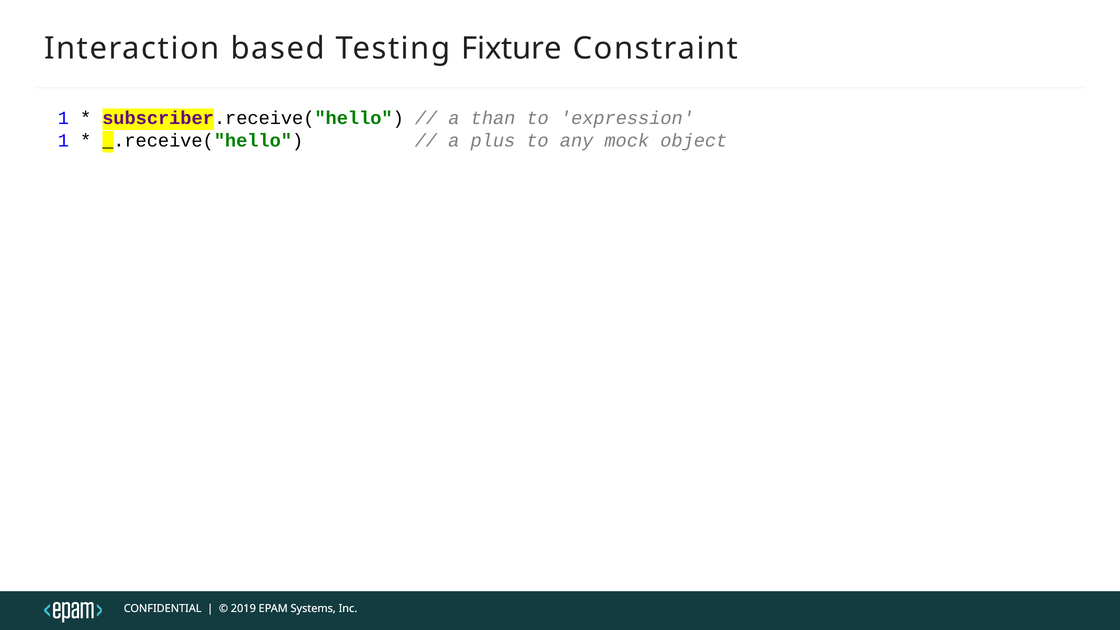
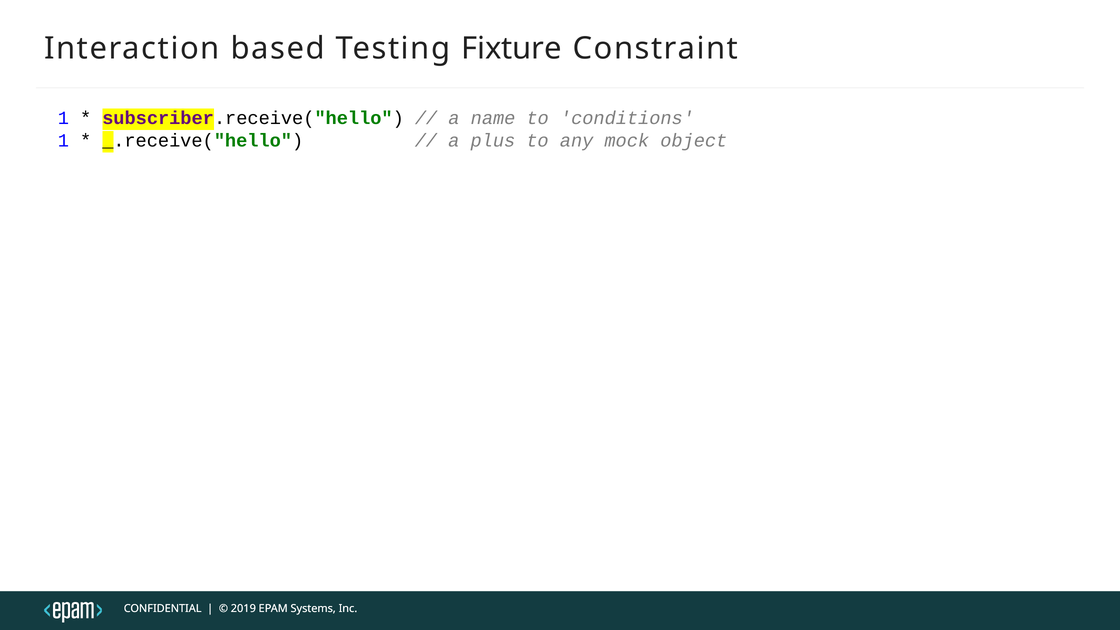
than: than -> name
expression: expression -> conditions
